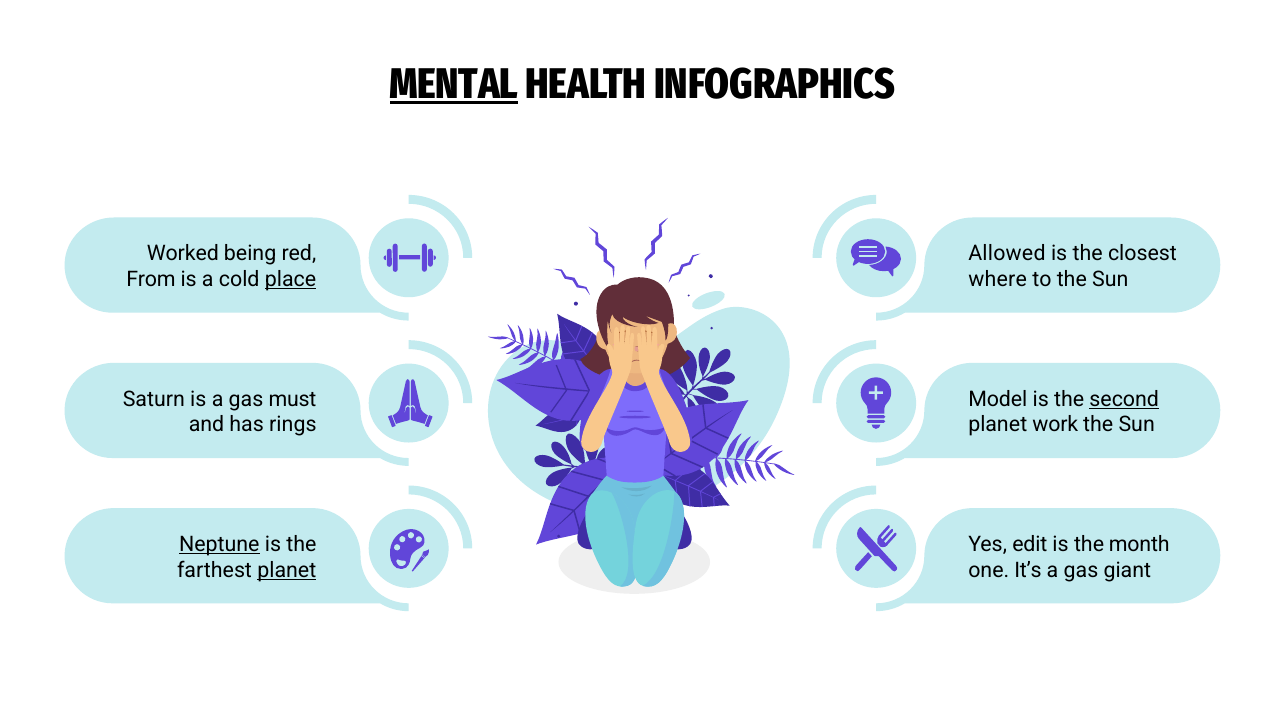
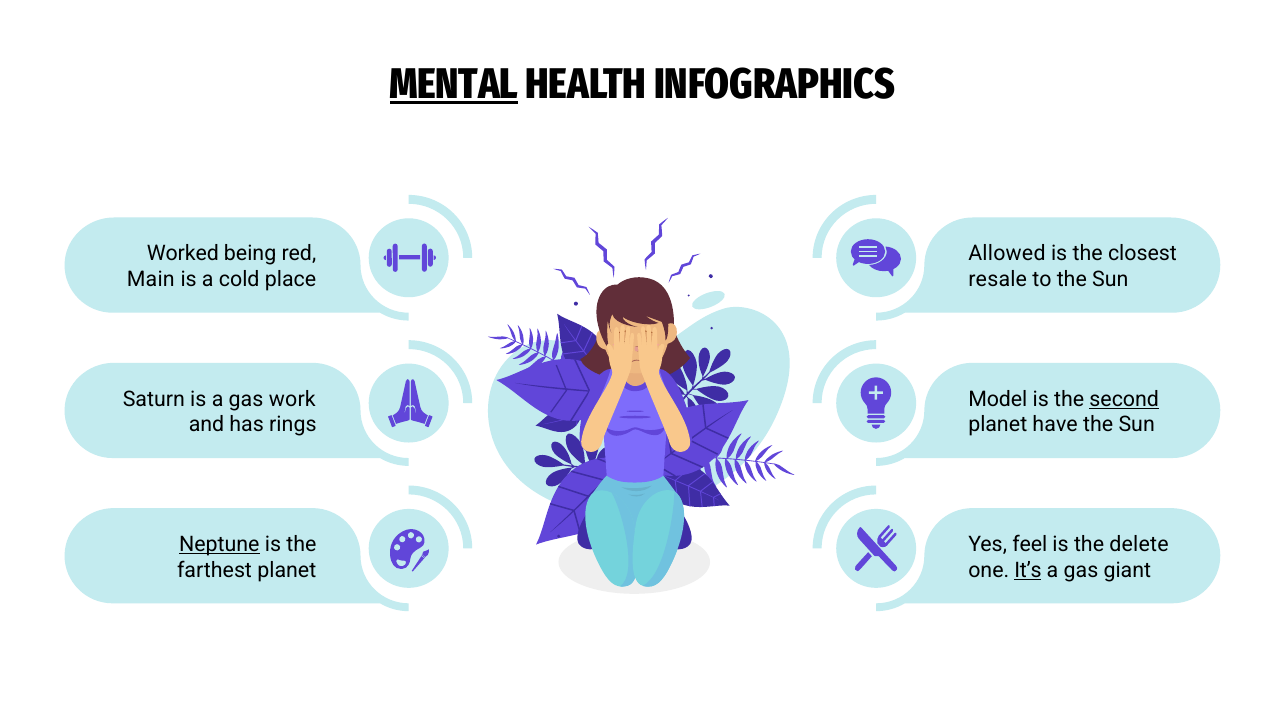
From: From -> Main
place underline: present -> none
where: where -> resale
must: must -> work
work: work -> have
edit: edit -> feel
month: month -> delete
planet at (287, 570) underline: present -> none
It’s underline: none -> present
